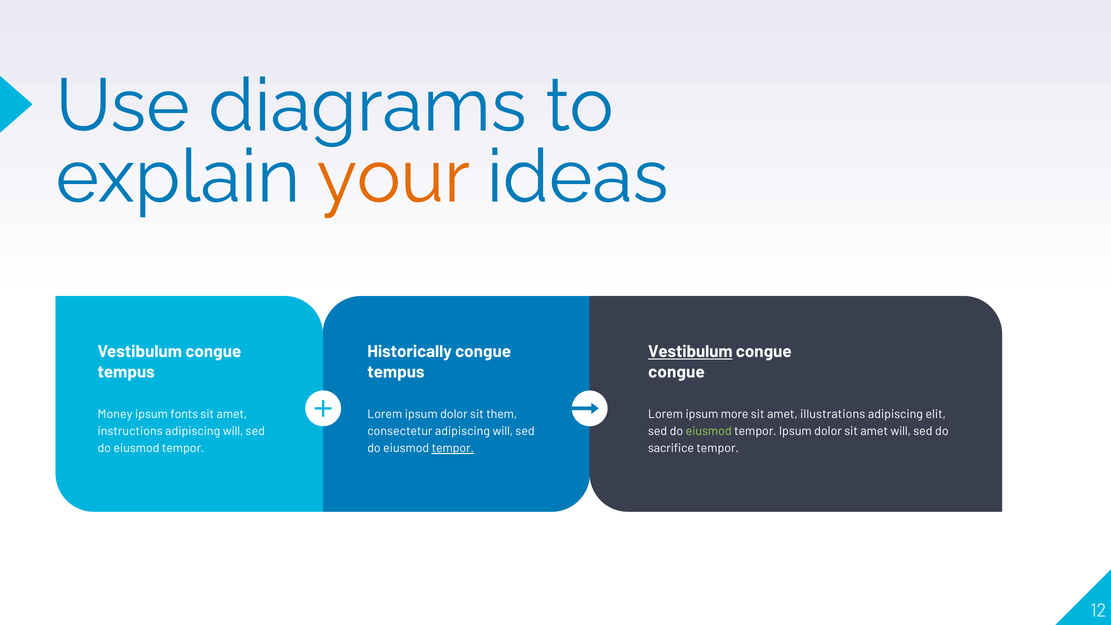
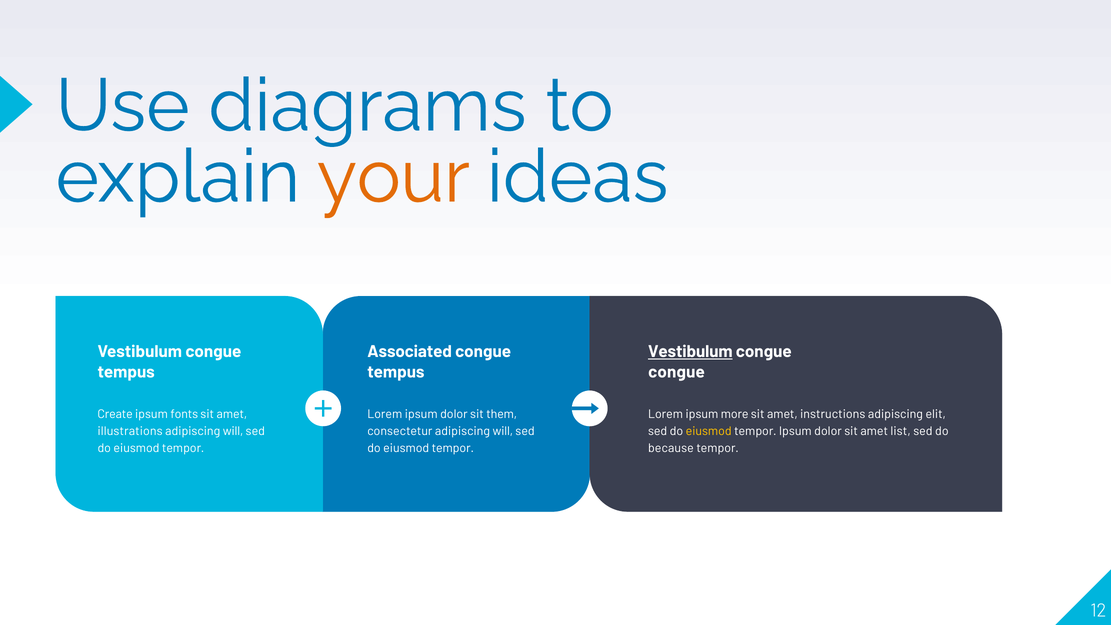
Historically: Historically -> Associated
Money: Money -> Create
illustrations: illustrations -> instructions
instructions: instructions -> illustrations
eiusmod at (709, 431) colour: light green -> yellow
amet will: will -> list
tempor at (453, 448) underline: present -> none
sacrifice: sacrifice -> because
